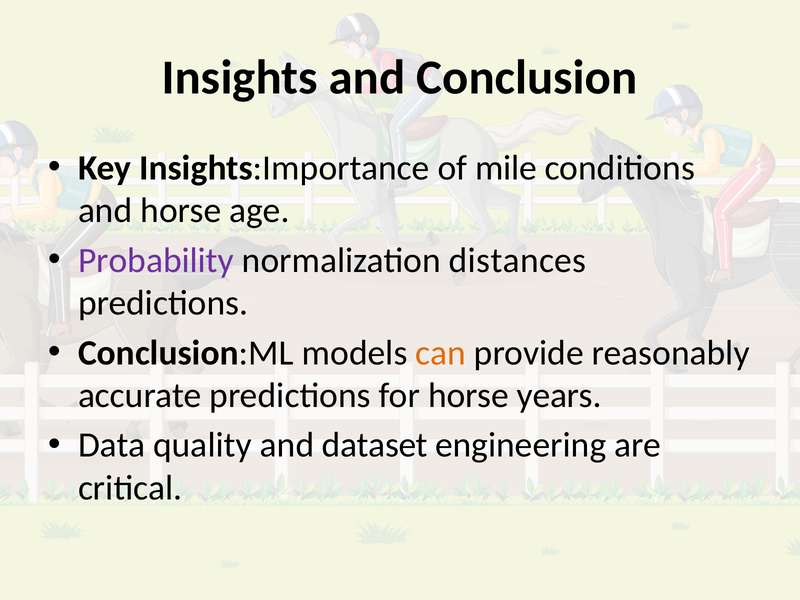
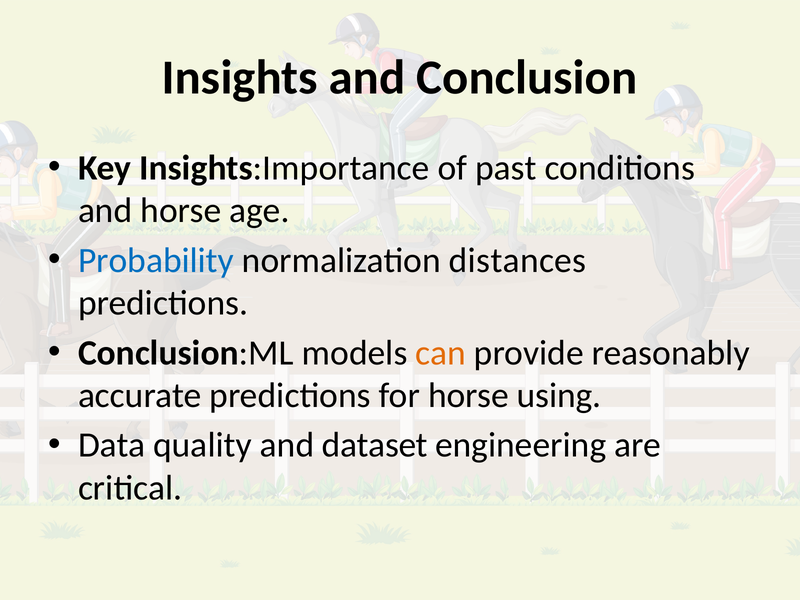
mile: mile -> past
Probability colour: purple -> blue
years: years -> using
